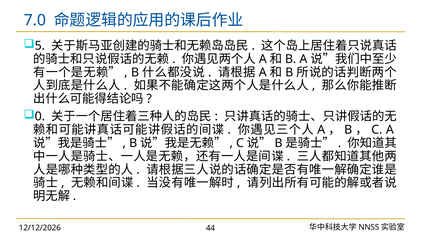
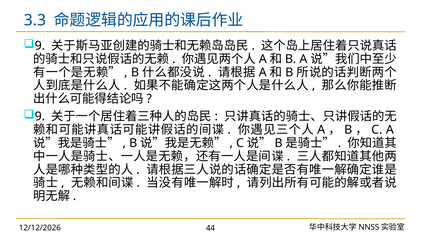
7.0: 7.0 -> 3.3
5 at (40, 46): 5 -> 9
0 at (40, 116): 0 -> 9
